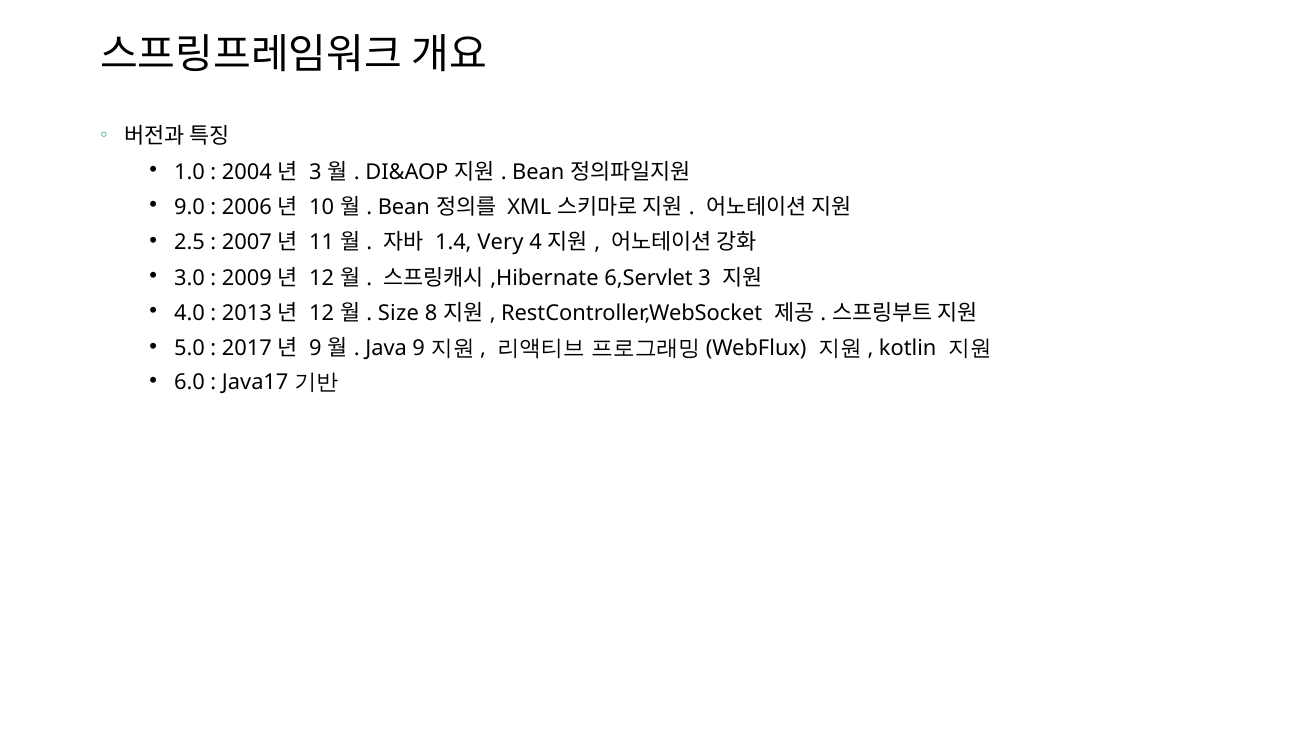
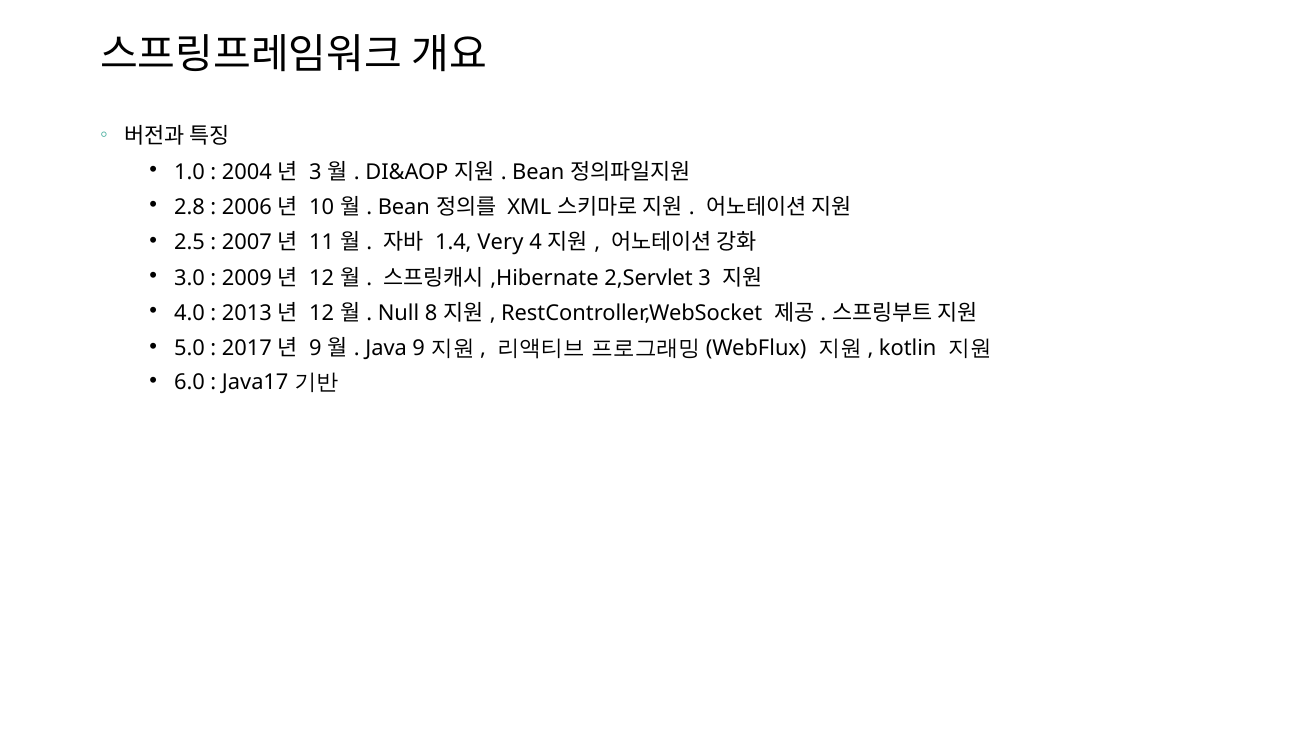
9.0: 9.0 -> 2.8
6,Servlet: 6,Servlet -> 2,Servlet
Size: Size -> Null
